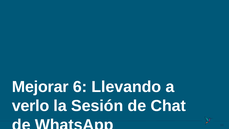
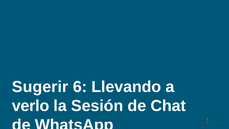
Mejorar: Mejorar -> Sugerir
